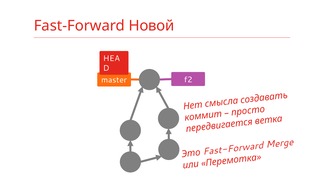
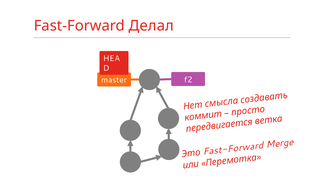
Новой: Новой -> Делал
